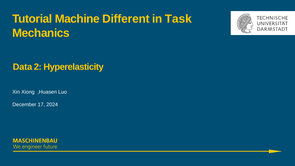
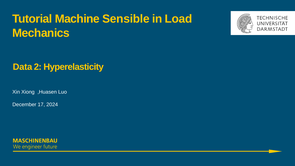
Different: Different -> Sensible
Task: Task -> Load
